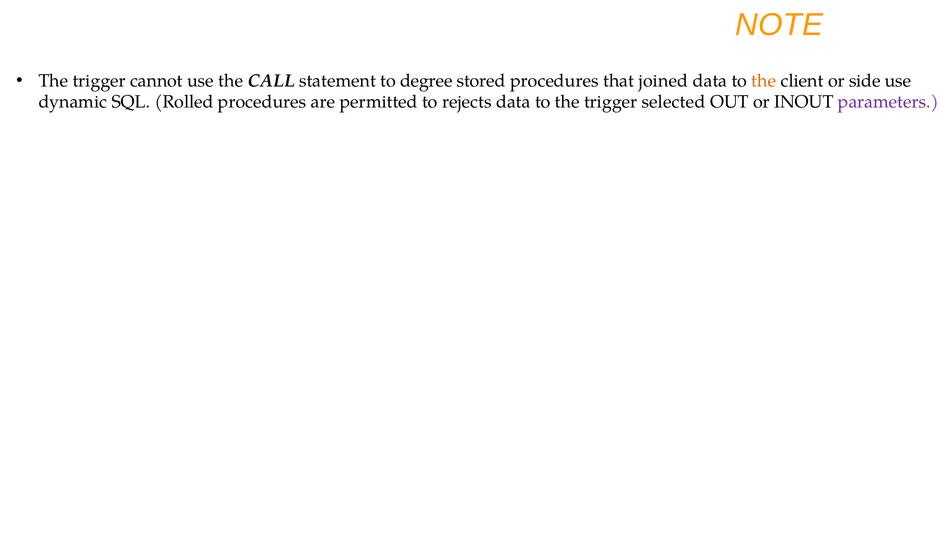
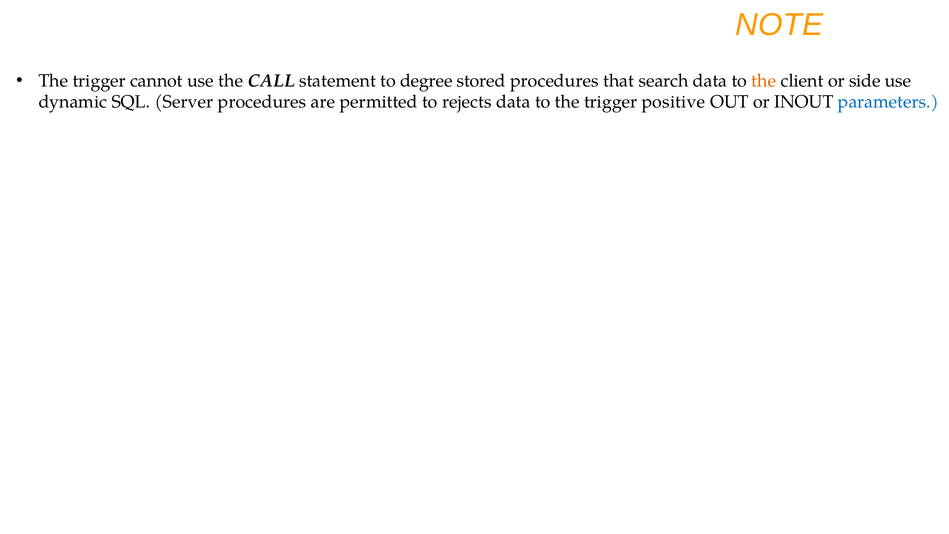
joined: joined -> search
Rolled: Rolled -> Server
selected: selected -> positive
parameters colour: purple -> blue
